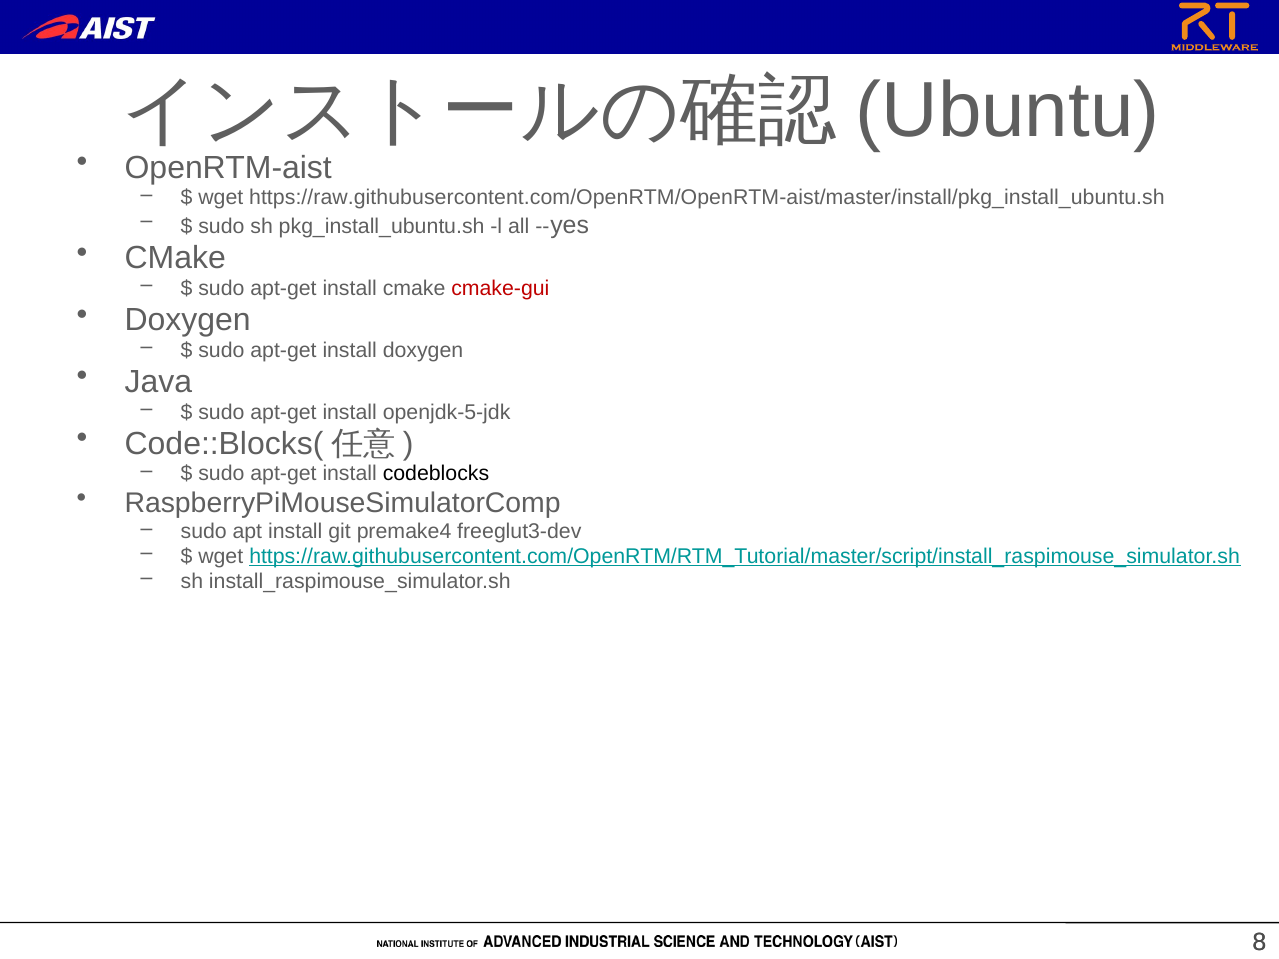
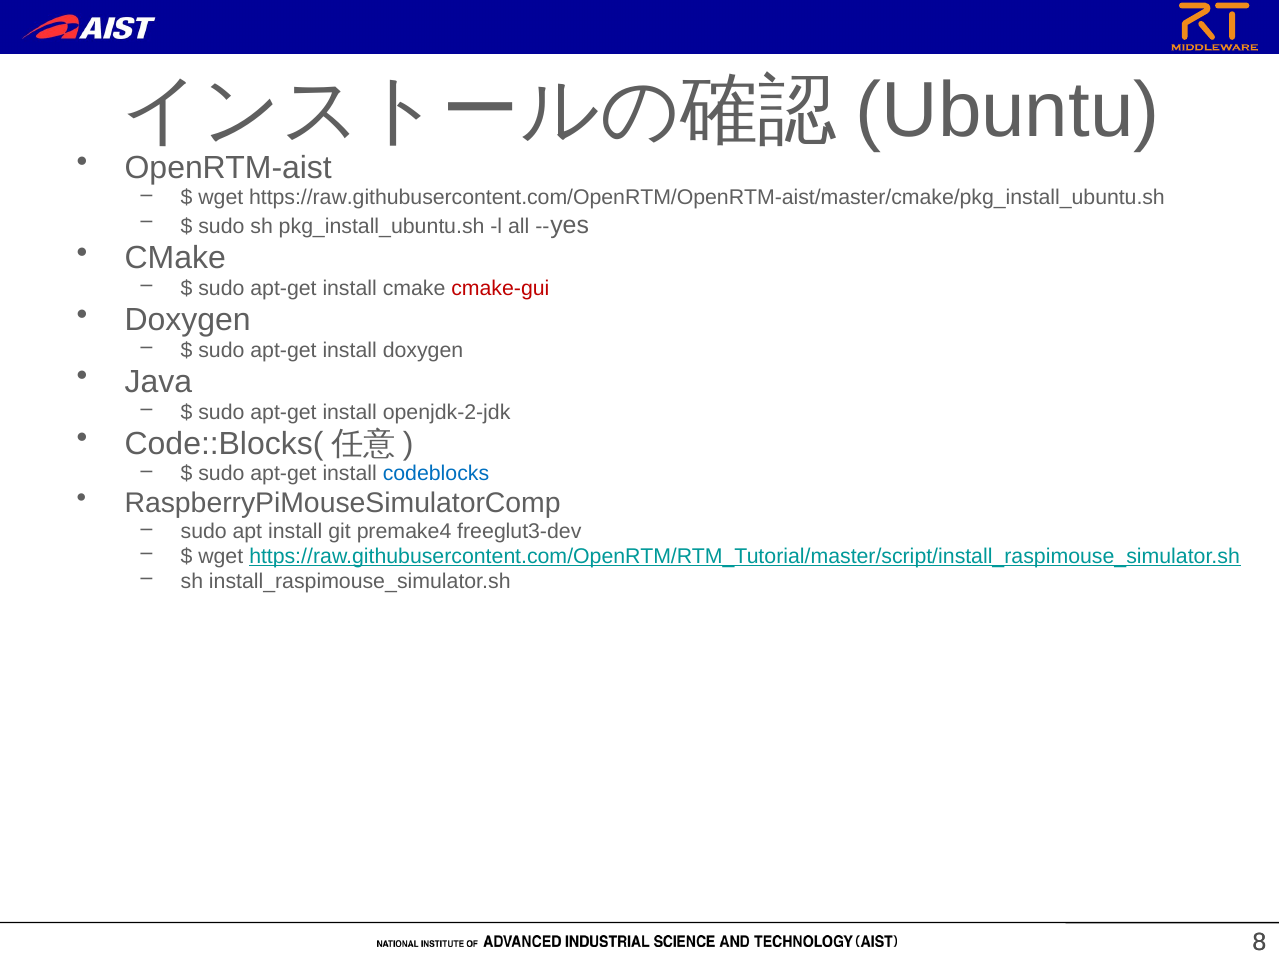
https://raw.githubusercontent.com/OpenRTM/OpenRTM-aist/master/install/pkg_install_ubuntu.sh: https://raw.githubusercontent.com/OpenRTM/OpenRTM-aist/master/install/pkg_install_ubuntu.sh -> https://raw.githubusercontent.com/OpenRTM/OpenRTM-aist/master/cmake/pkg_install_ubuntu.sh
openjdk-5-jdk: openjdk-5-jdk -> openjdk-2-jdk
codeblocks colour: black -> blue
